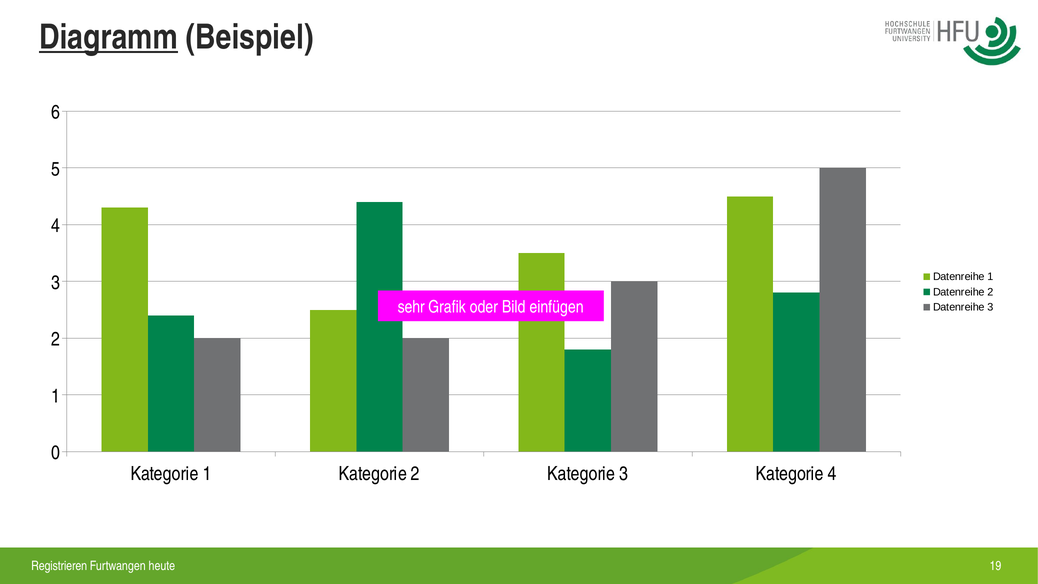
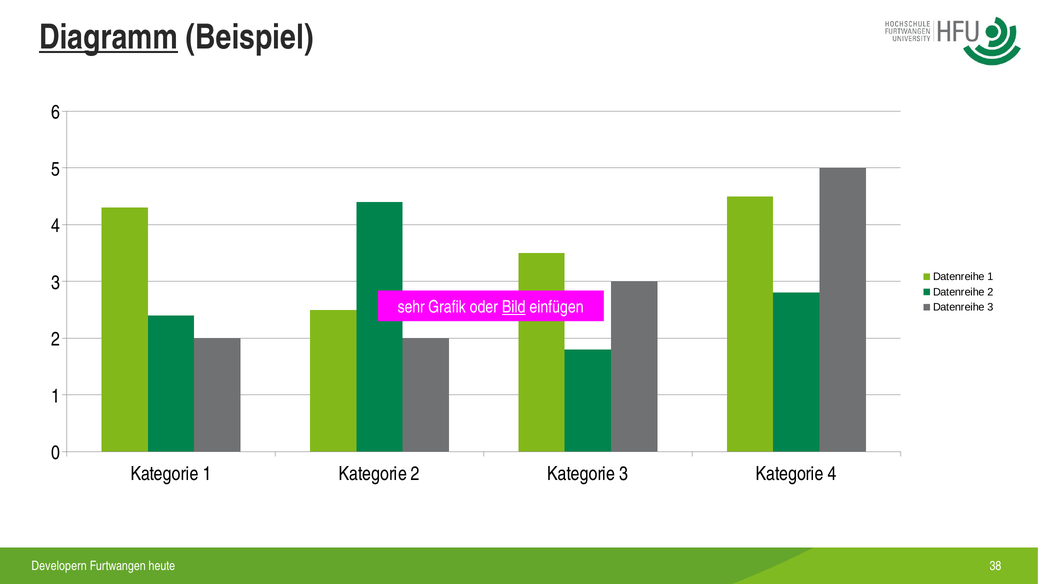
Bild underline: none -> present
Registrieren: Registrieren -> Developern
19: 19 -> 38
